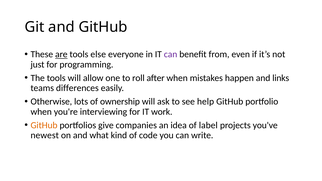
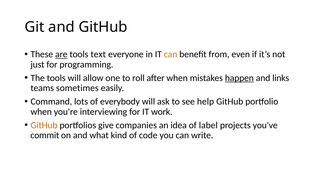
else: else -> text
can at (171, 54) colour: purple -> orange
happen underline: none -> present
differences: differences -> sometimes
Otherwise: Otherwise -> Command
ownership: ownership -> everybody
newest: newest -> commit
